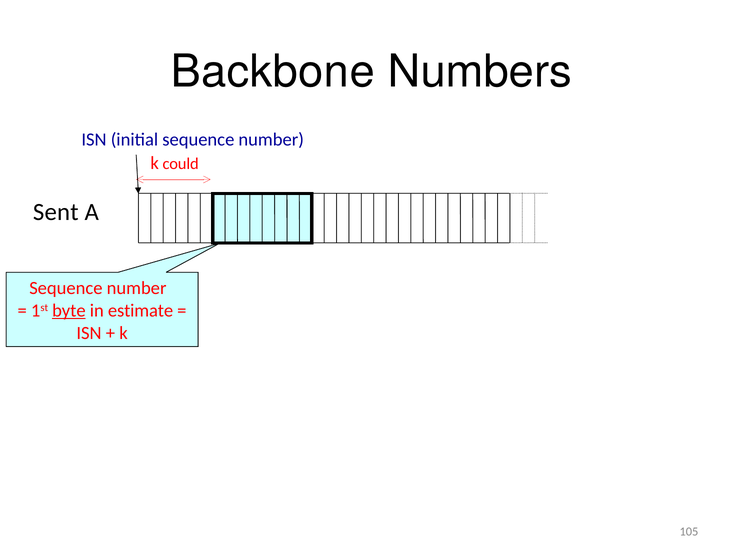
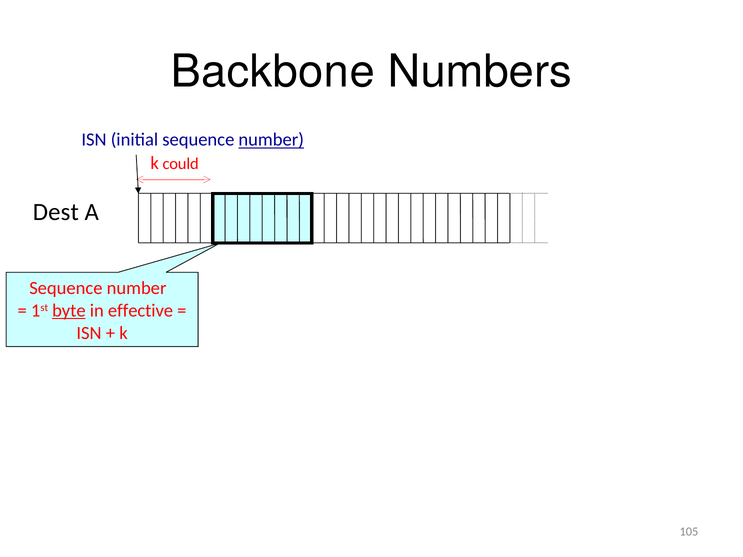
number at (271, 140) underline: none -> present
Sent: Sent -> Dest
estimate: estimate -> effective
